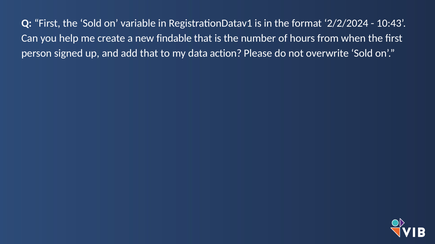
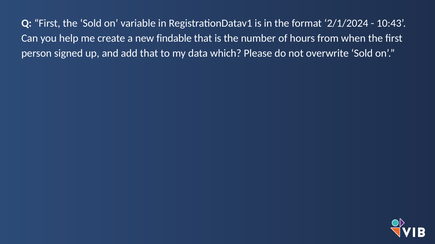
2/2/2024: 2/2/2024 -> 2/1/2024
action: action -> which
